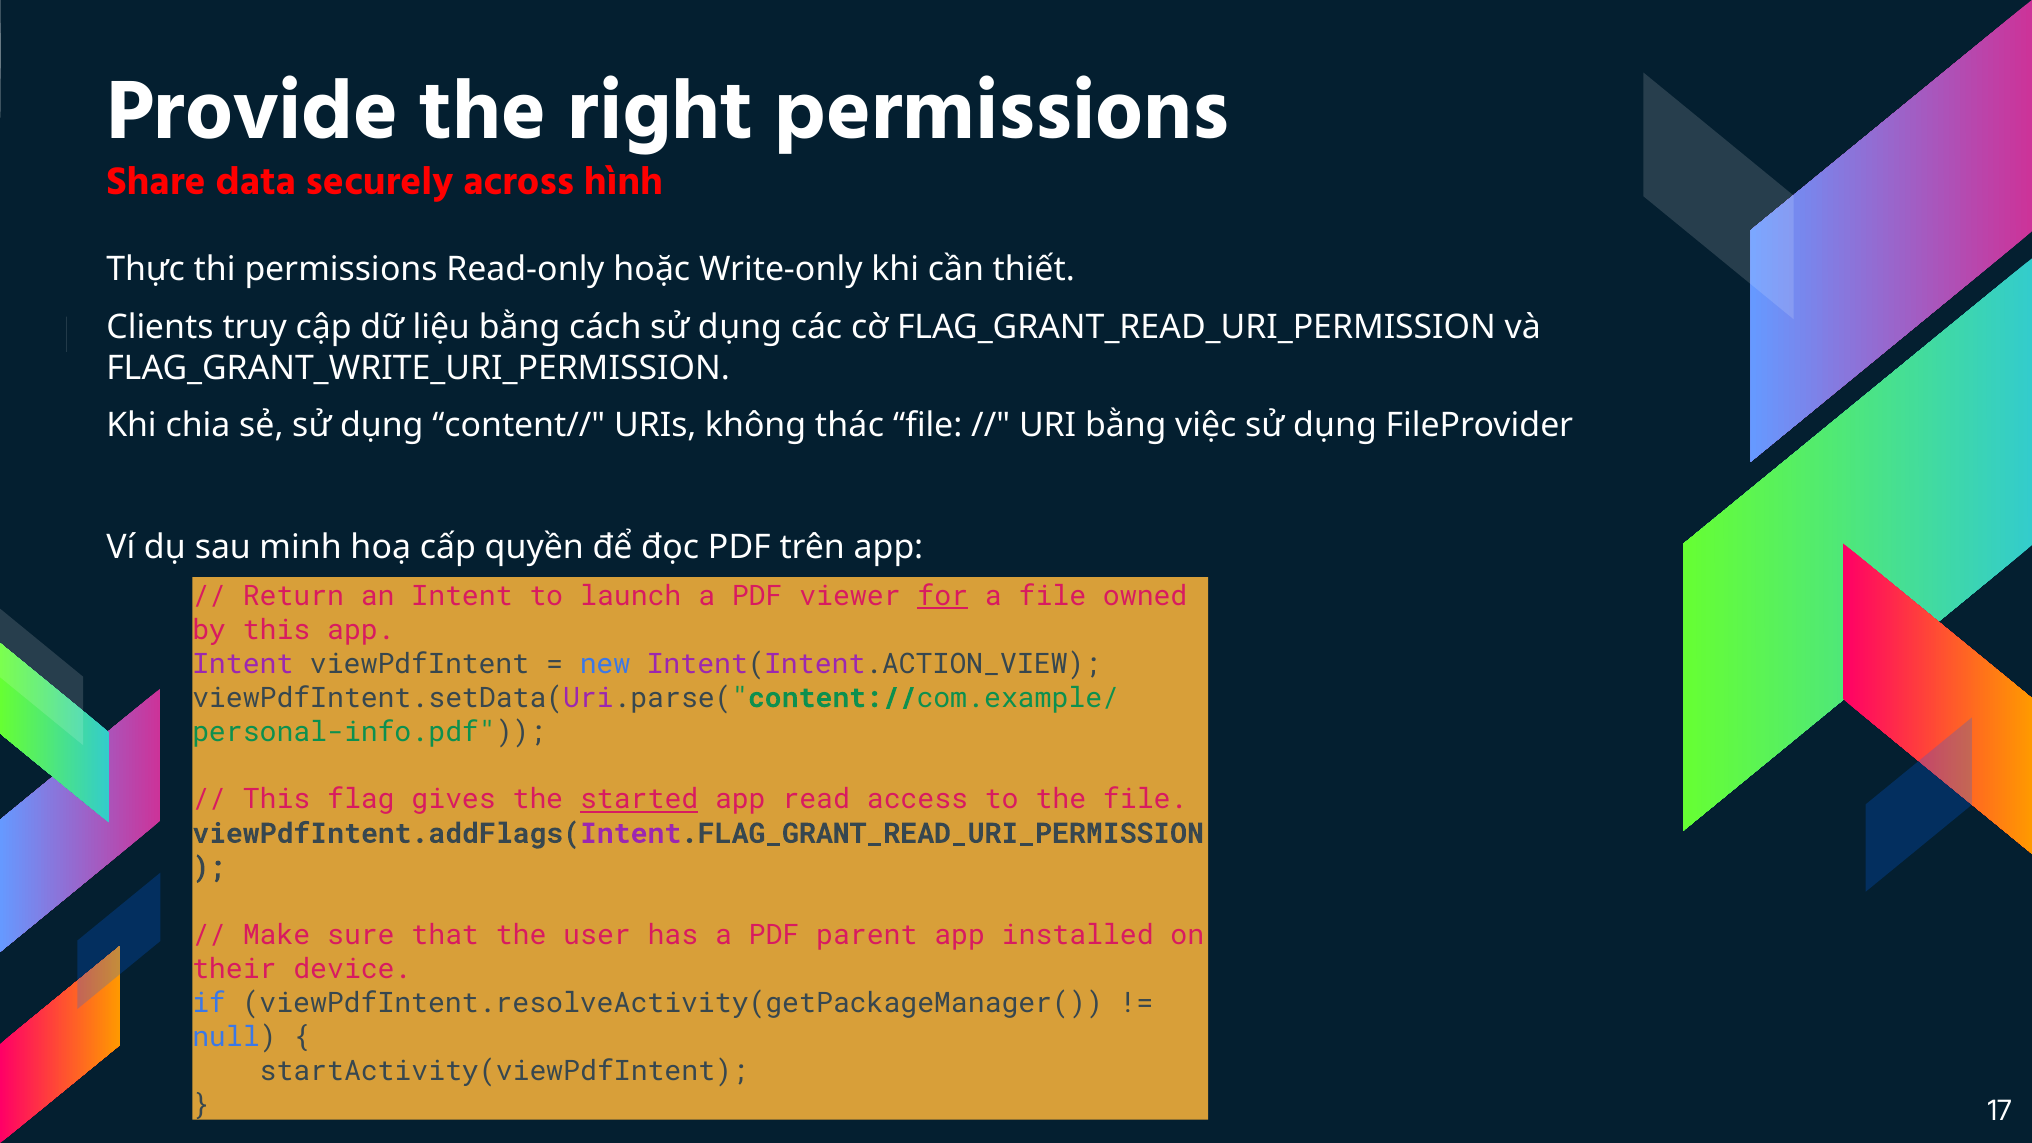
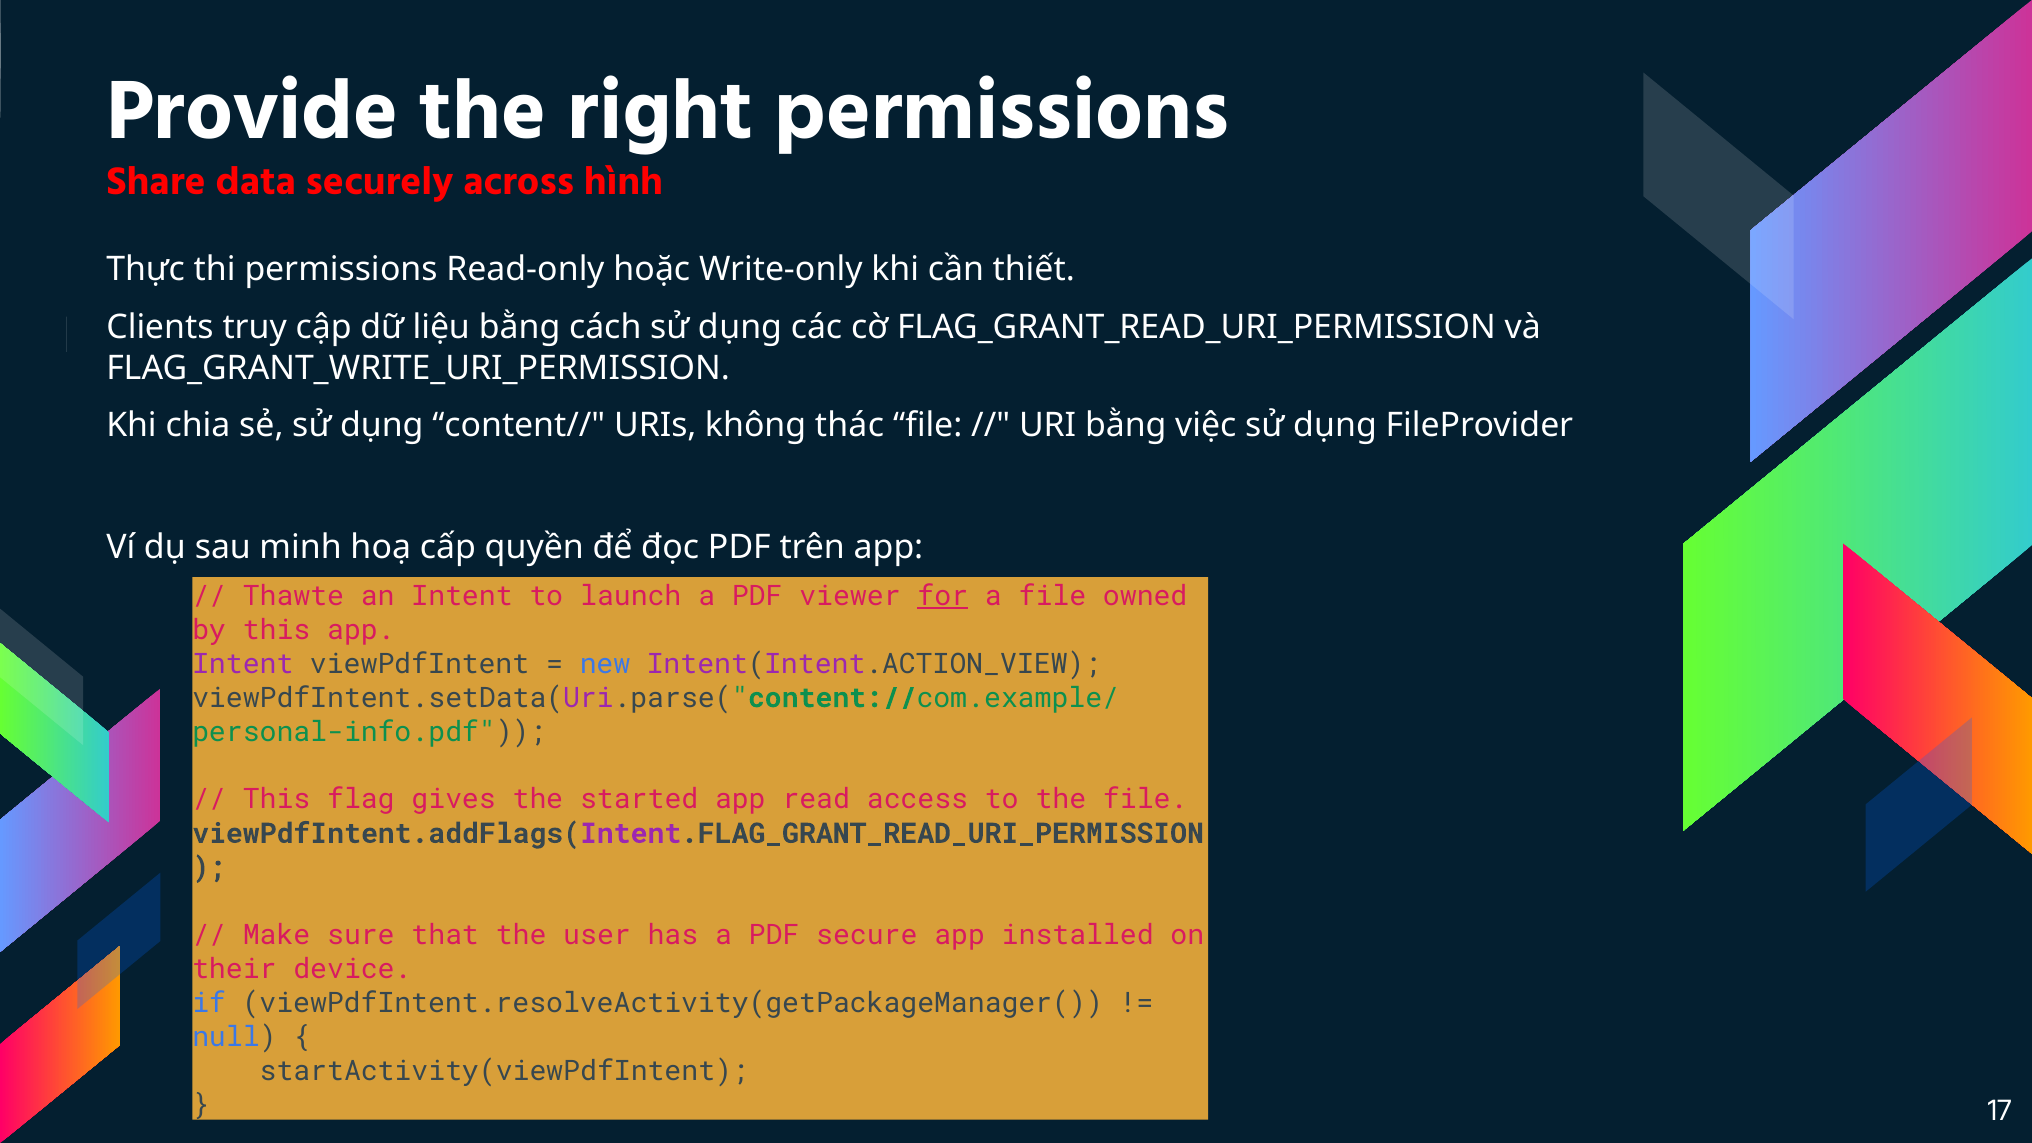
Return: Return -> Thawte
started underline: present -> none
parent: parent -> secure
